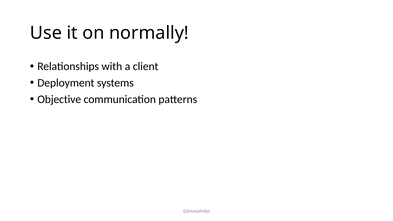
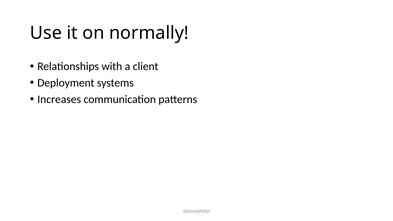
Objective: Objective -> Increases
